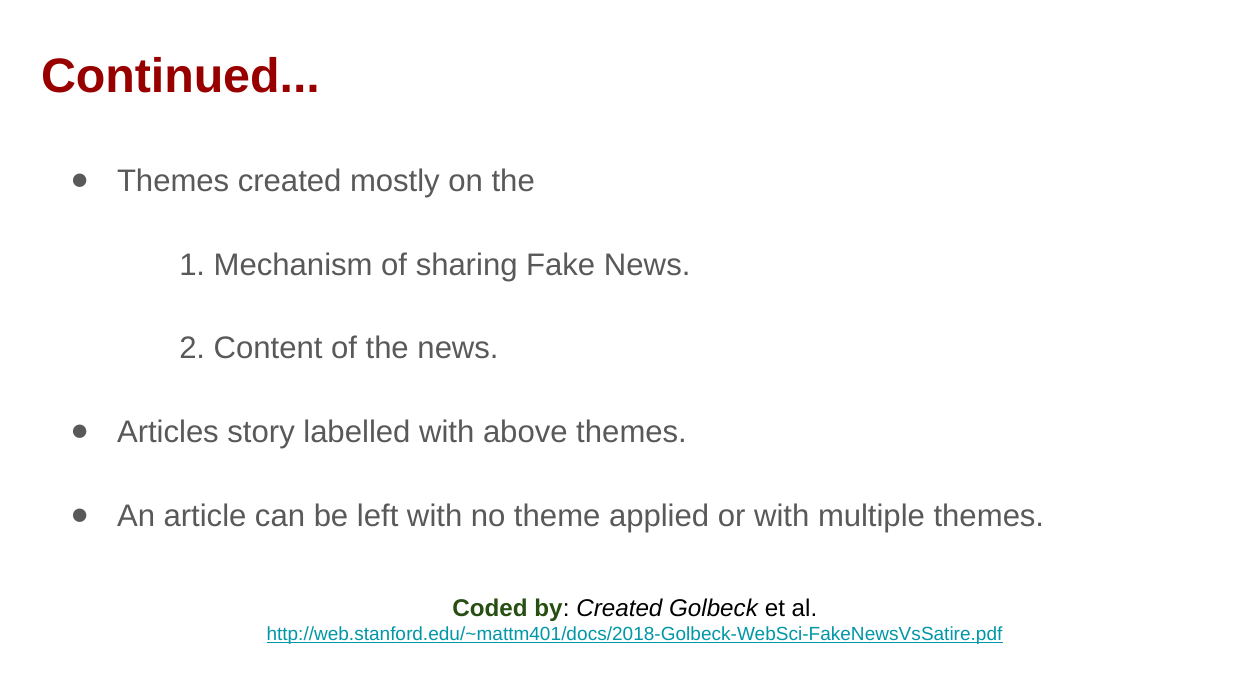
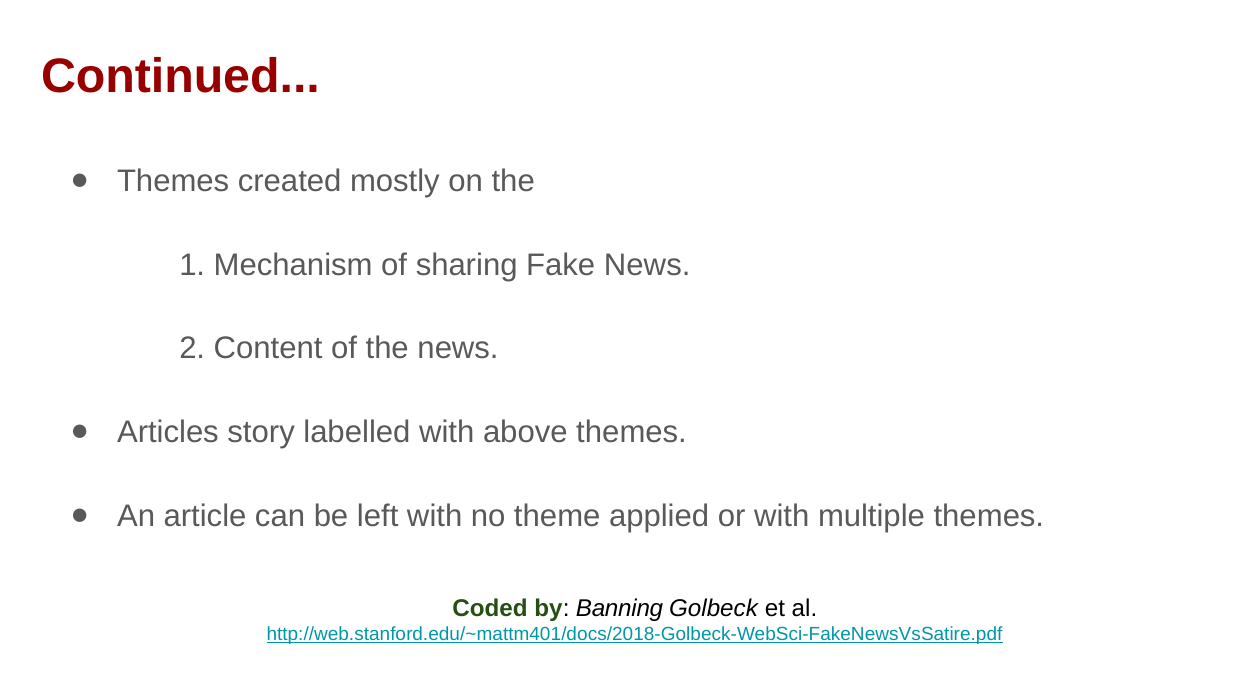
by Created: Created -> Banning
